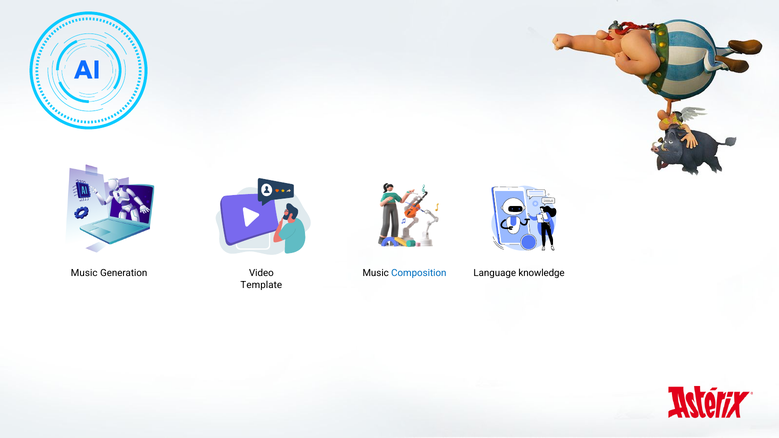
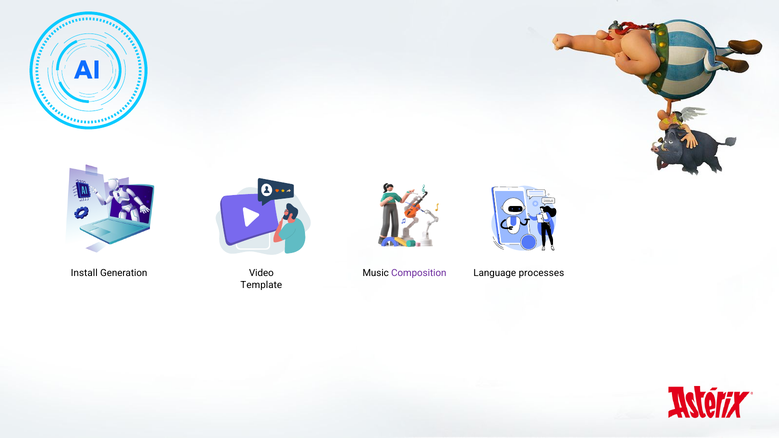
Music at (84, 273): Music -> Install
Composition colour: blue -> purple
knowledge: knowledge -> processes
